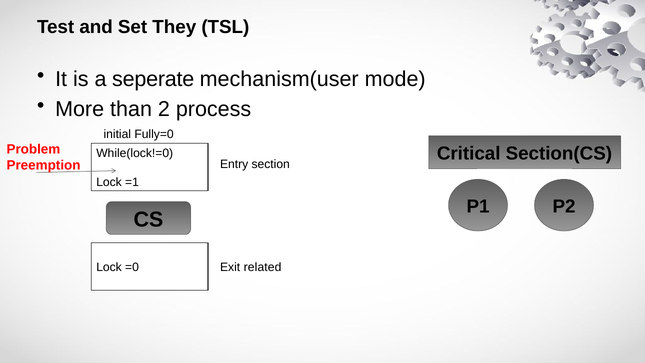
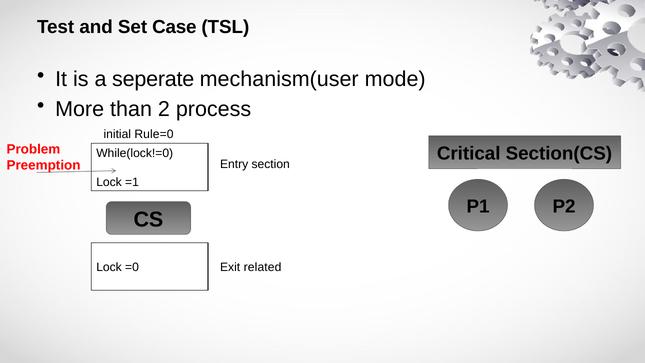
They: They -> Case
Fully=0: Fully=0 -> Rule=0
